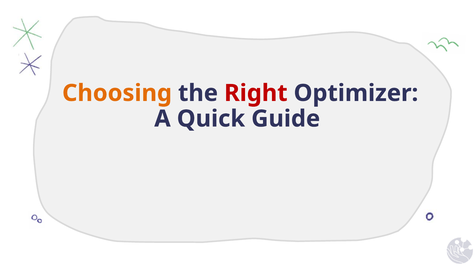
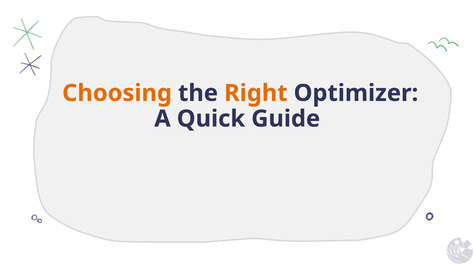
Right colour: red -> orange
